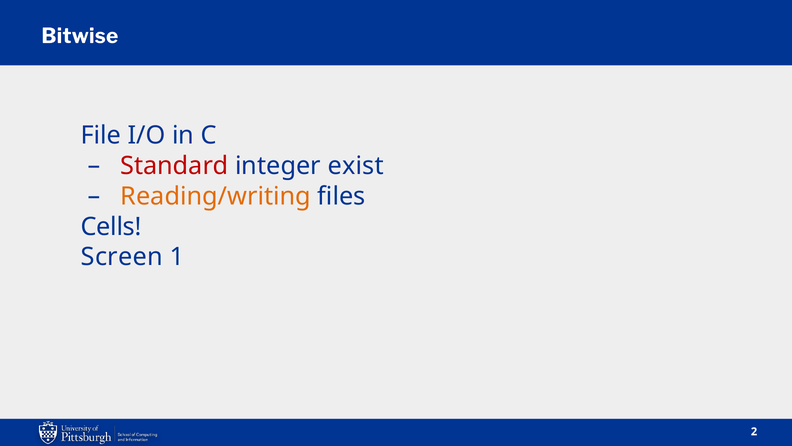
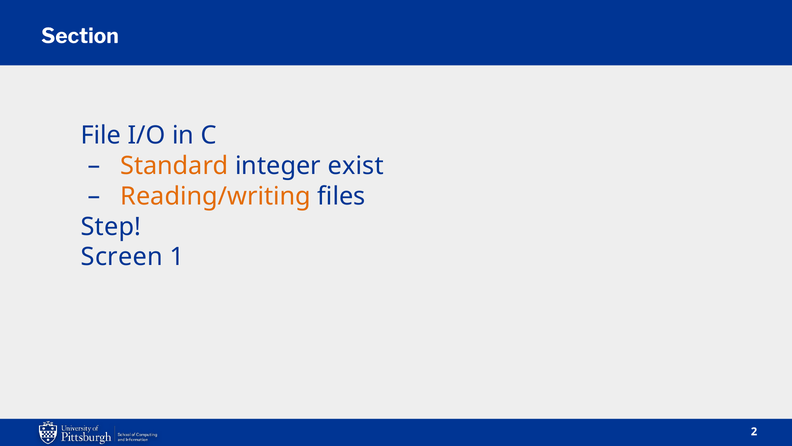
Bitwise: Bitwise -> Section
Standard colour: red -> orange
Cells: Cells -> Step
